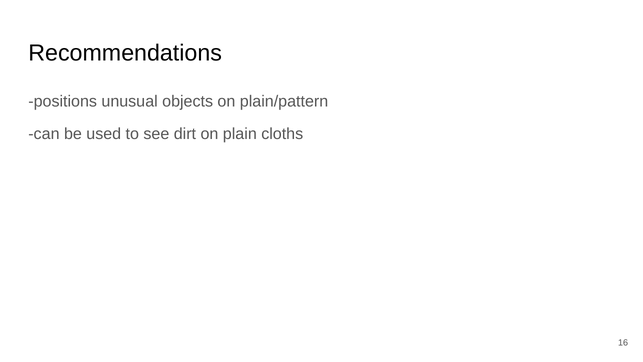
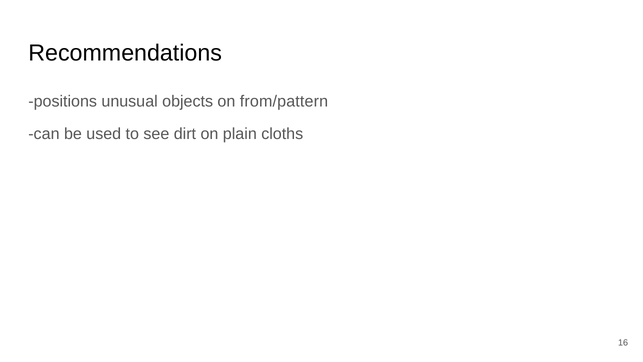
plain/pattern: plain/pattern -> from/pattern
